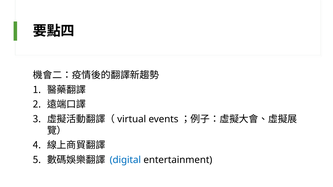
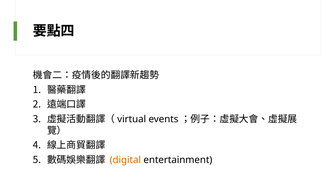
digital colour: blue -> orange
